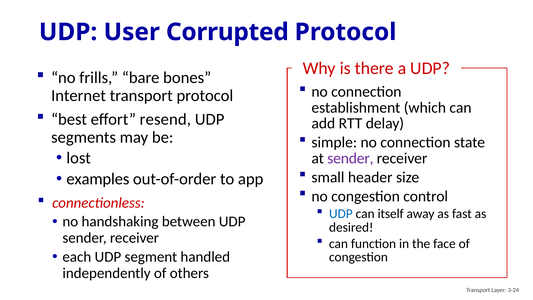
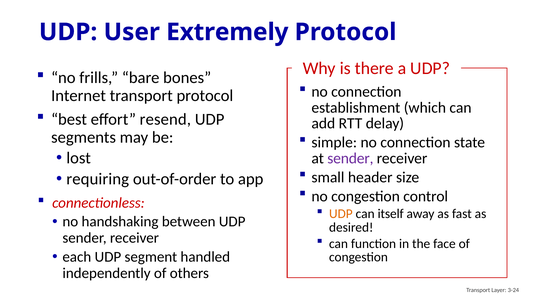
Corrupted: Corrupted -> Extremely
examples: examples -> requiring
UDP at (341, 214) colour: blue -> orange
